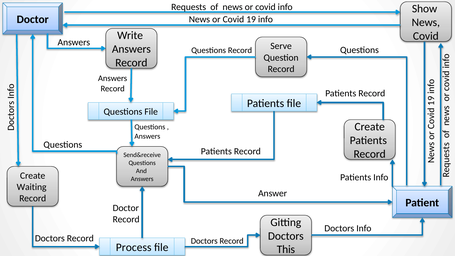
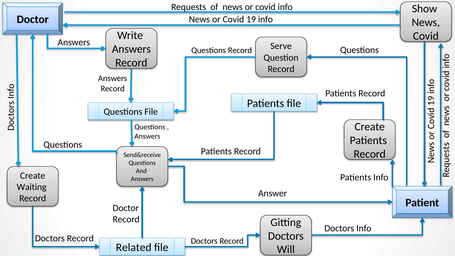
Process: Process -> Related
This: This -> Will
